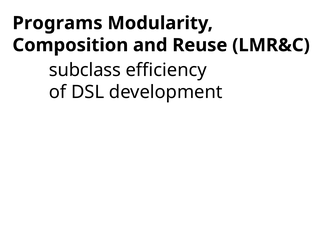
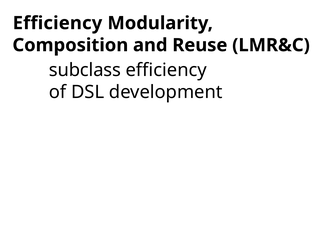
Programs at (57, 23): Programs -> Efficiency
